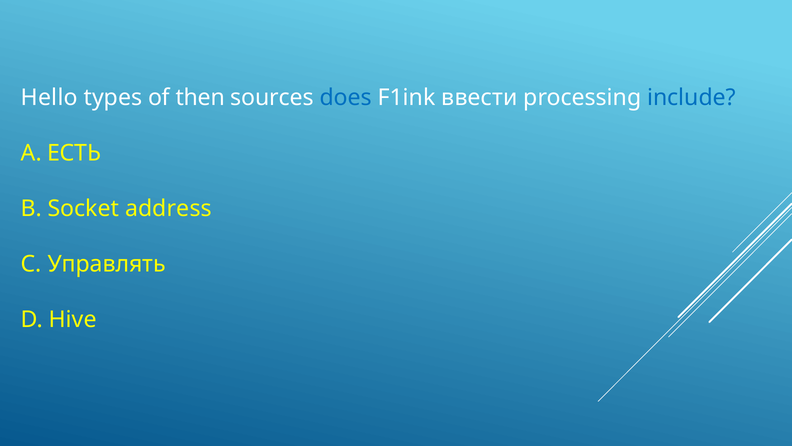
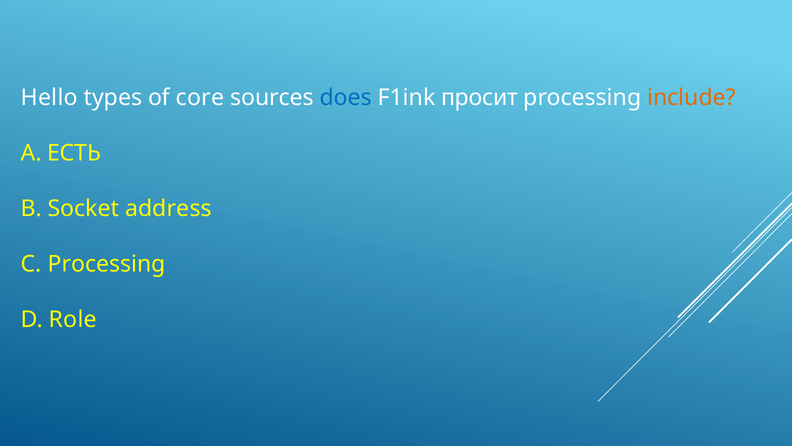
then: then -> core
ввести: ввести -> просит
include colour: blue -> orange
C Управлять: Управлять -> Processing
Hive: Hive -> Role
